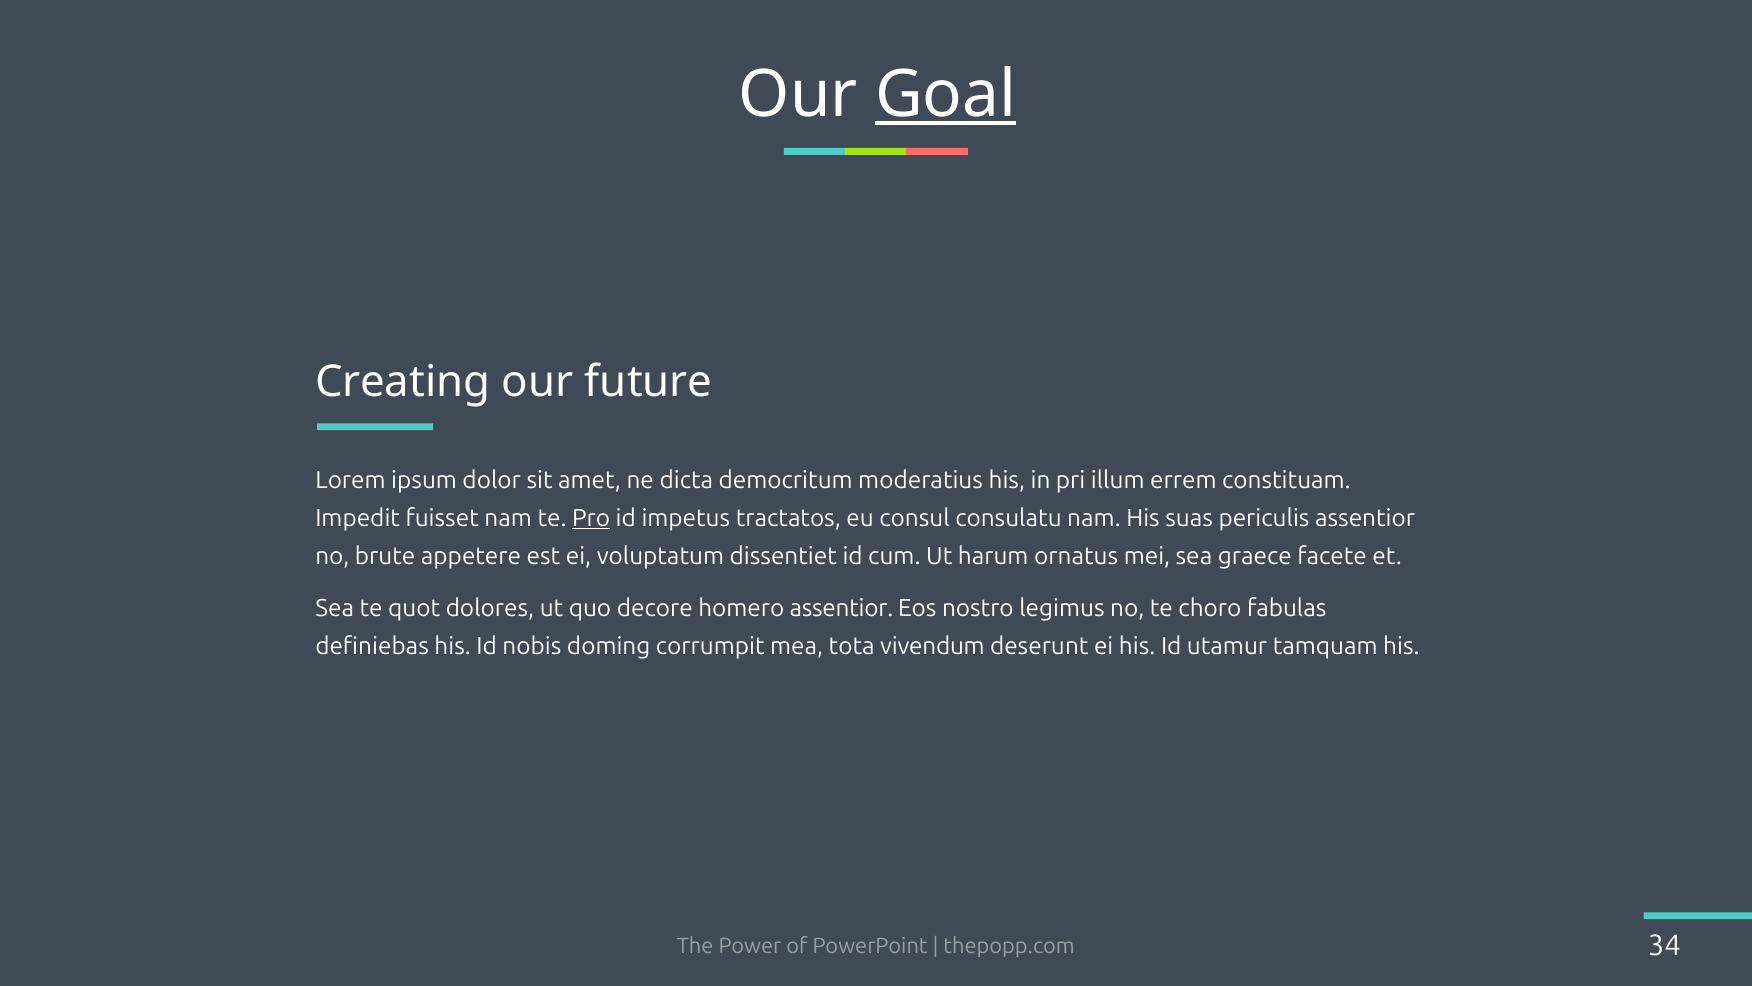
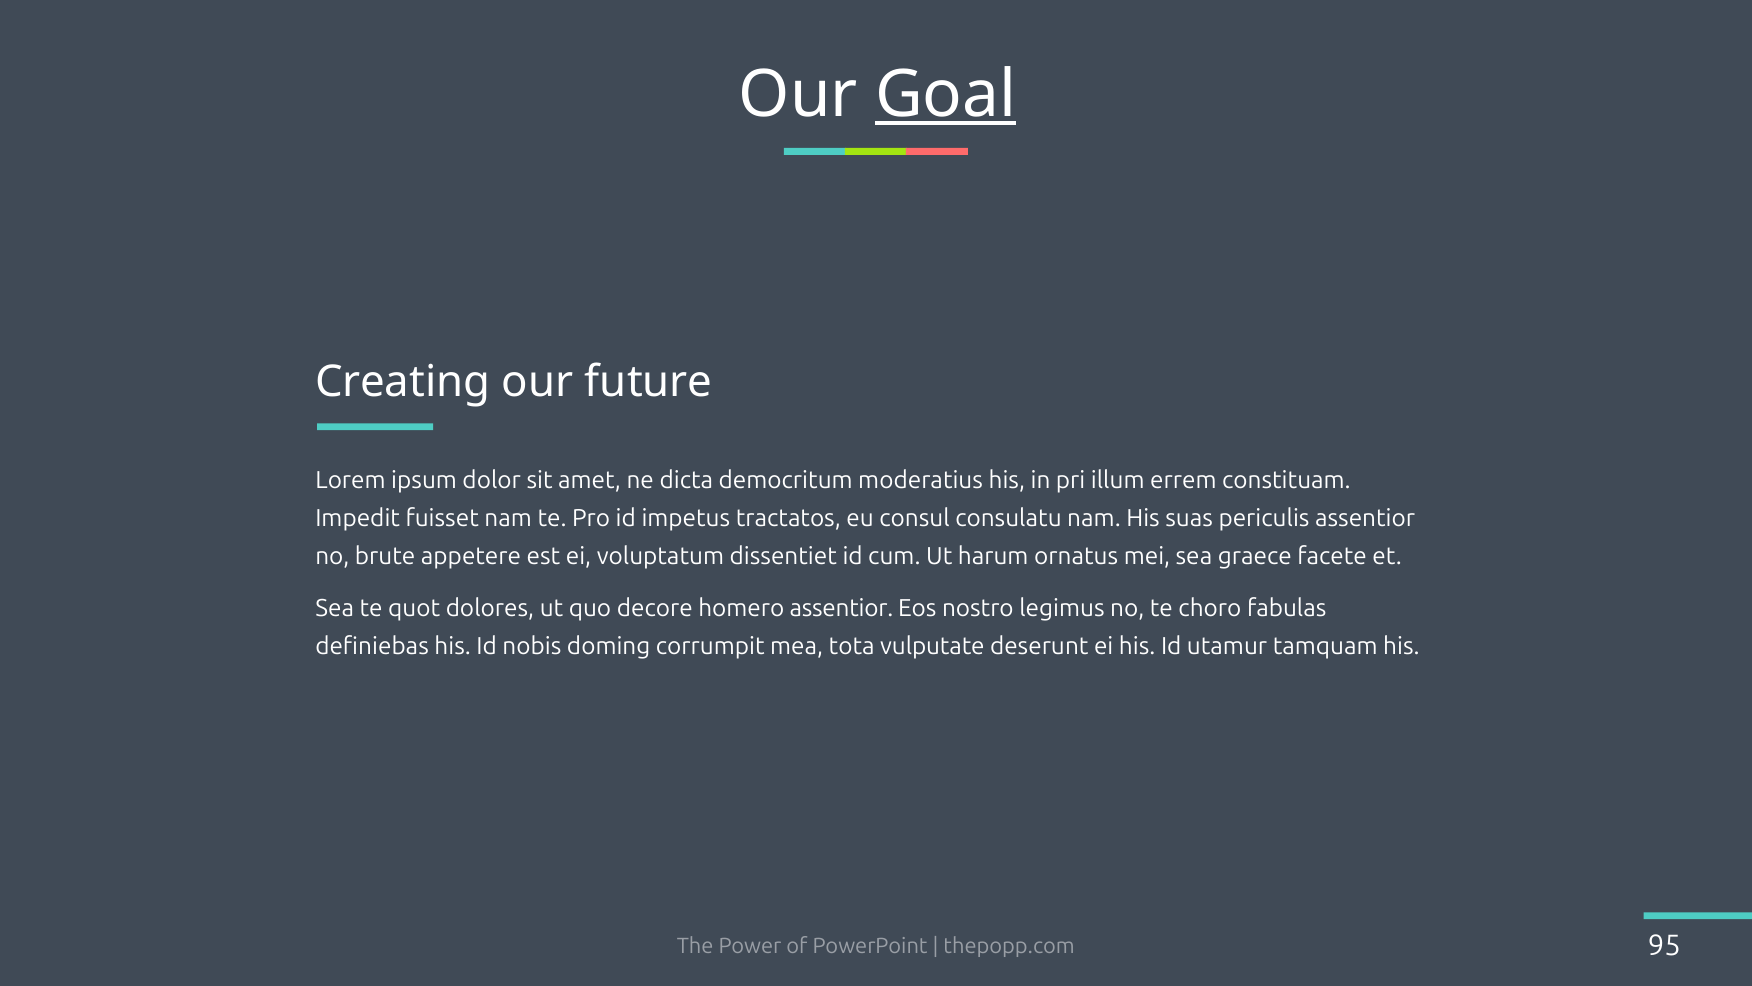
Pro underline: present -> none
vivendum: vivendum -> vulputate
34: 34 -> 95
